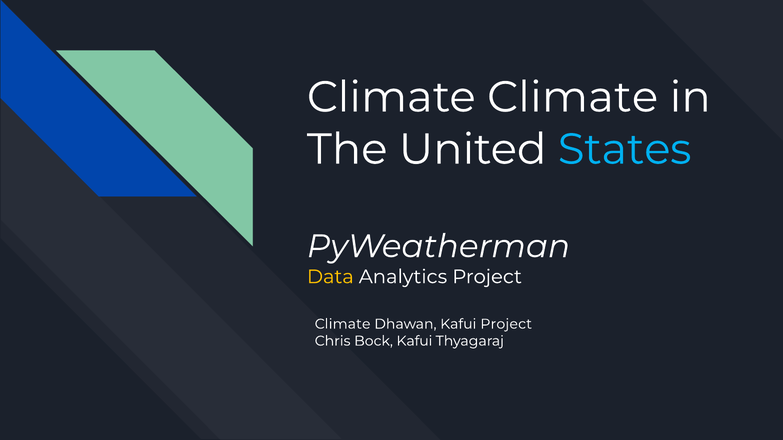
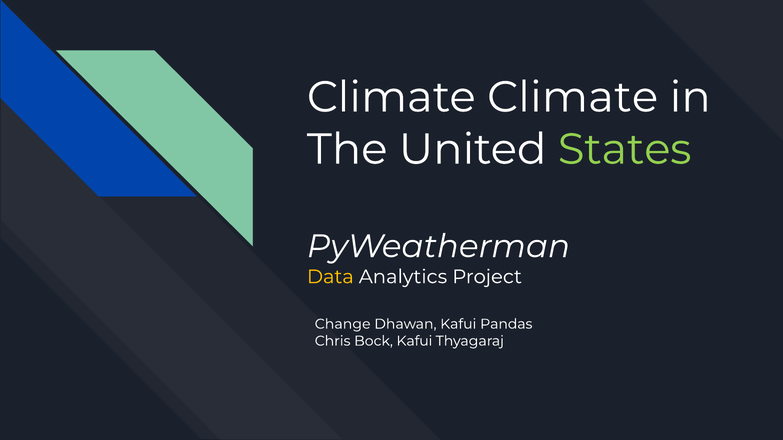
States colour: light blue -> light green
Climate at (343, 324): Climate -> Change
Kafui Project: Project -> Pandas
